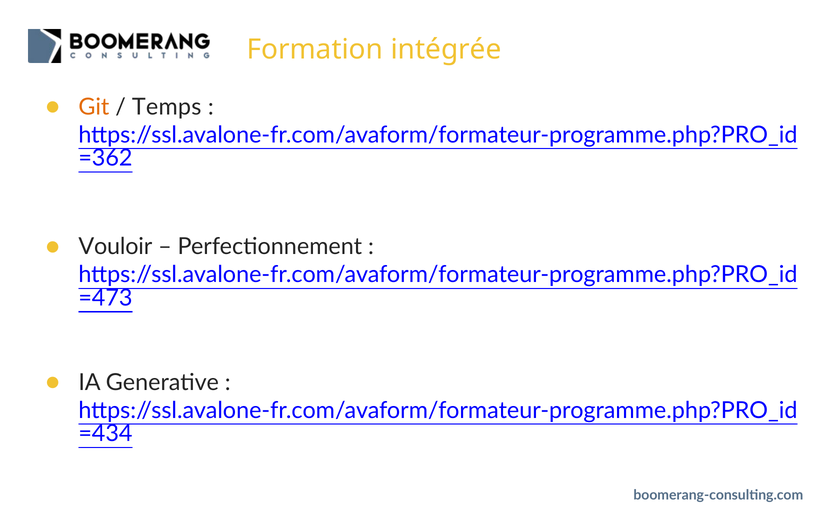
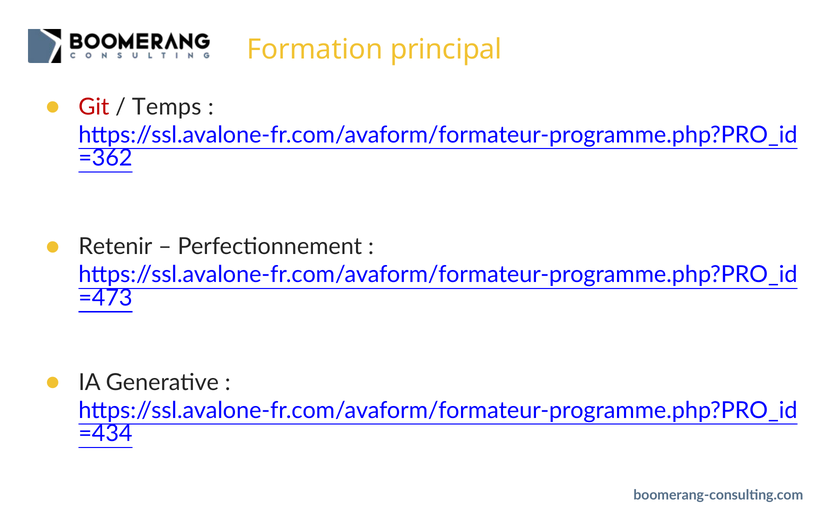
intégrée: intégrée -> principal
Git colour: orange -> red
Vouloir: Vouloir -> Retenir
